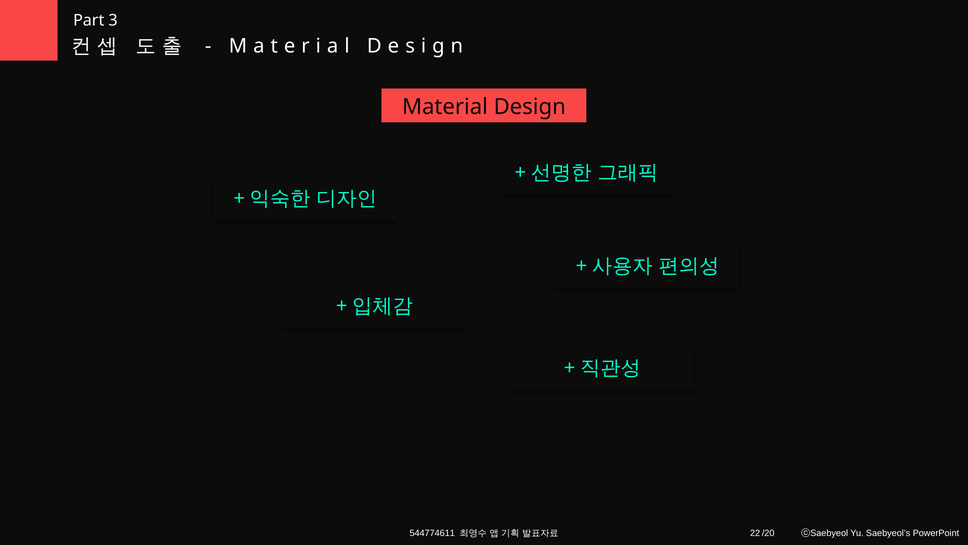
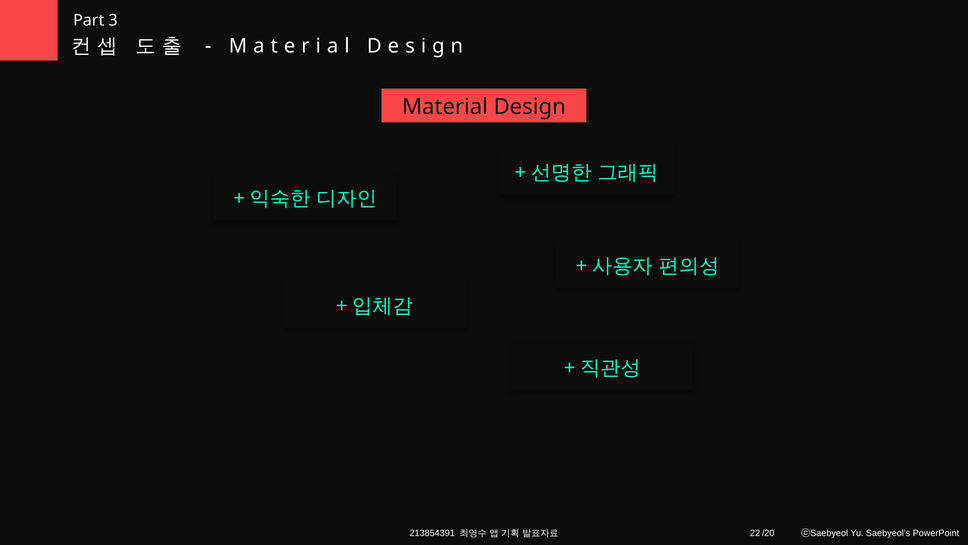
544774611: 544774611 -> 213854391
